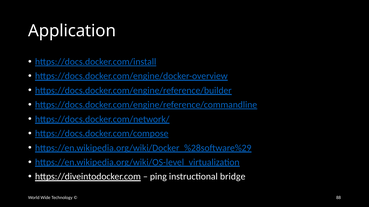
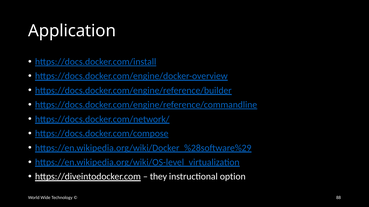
ping: ping -> they
bridge: bridge -> option
